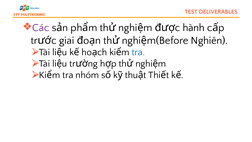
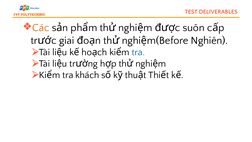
Các colour: purple -> orange
hành: hành -> suôn
nhóm: nhóm -> khách
